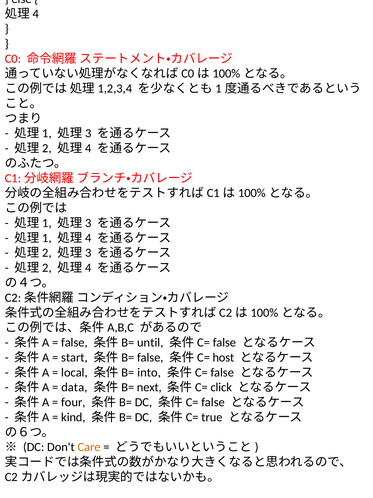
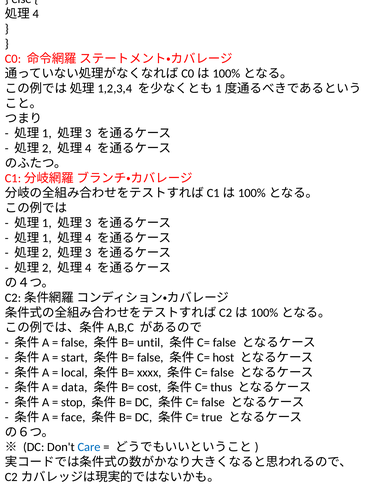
into: into -> xxxx
next: next -> cost
click: click -> thus
four: four -> stop
kind: kind -> face
Care colour: orange -> blue
